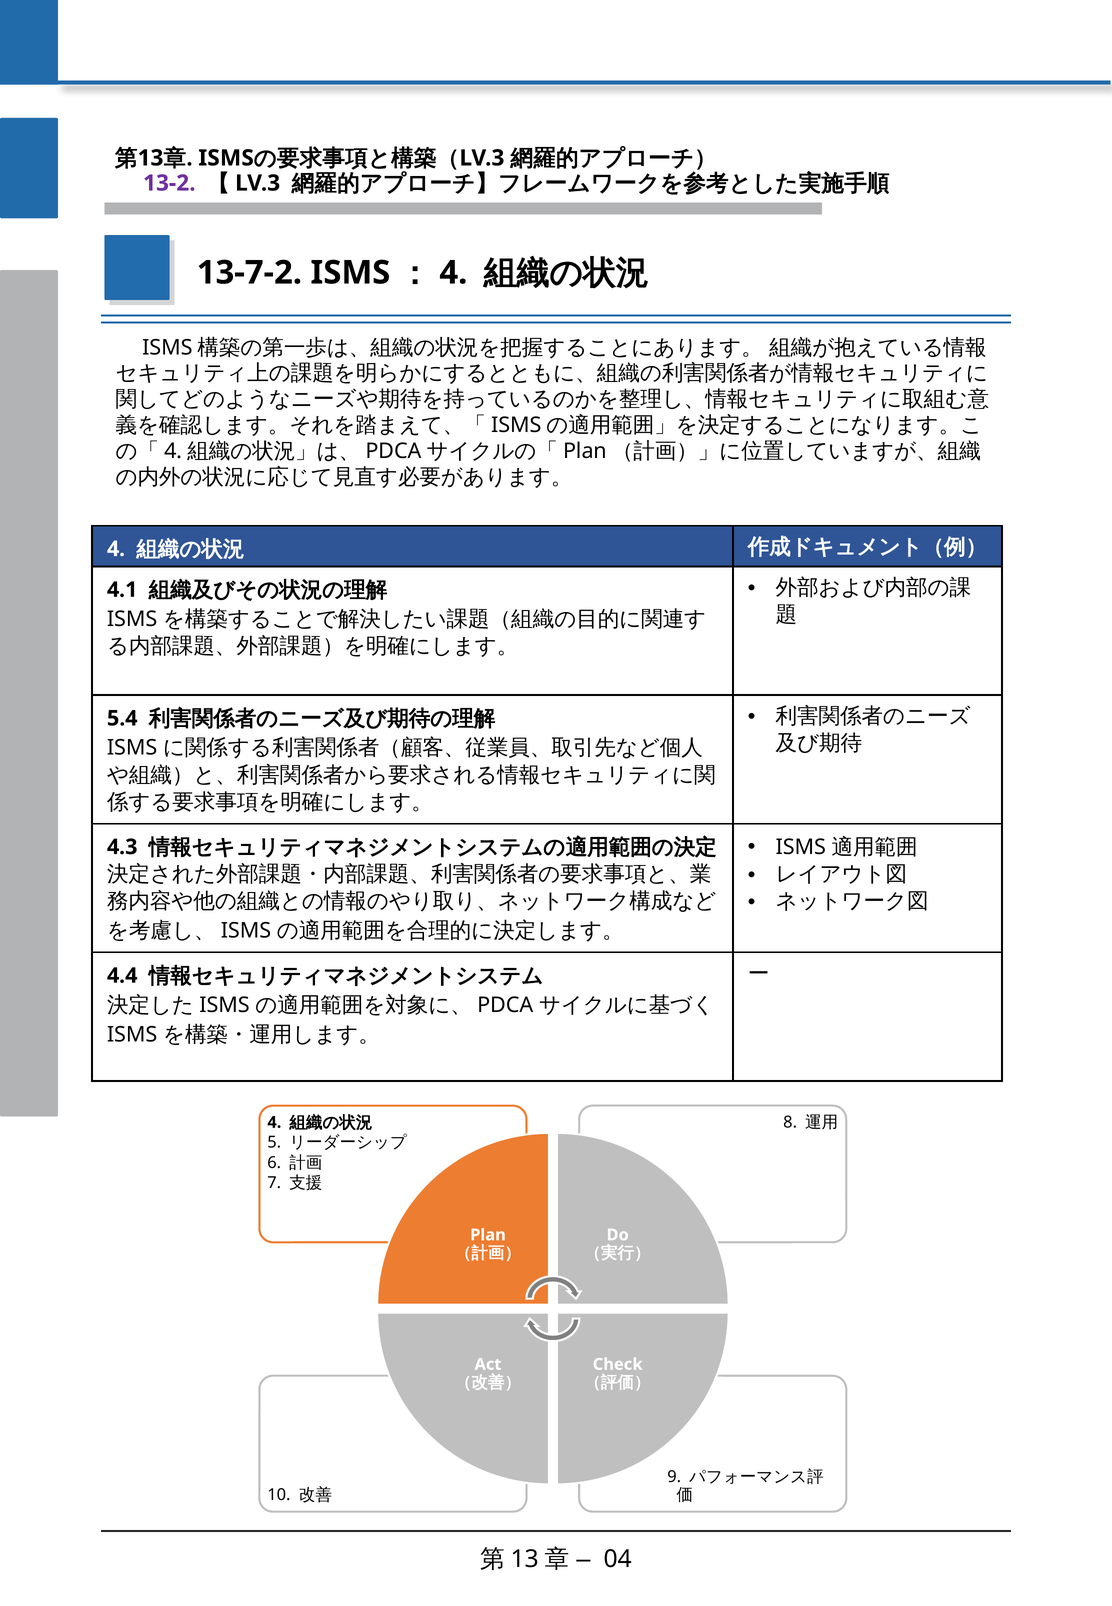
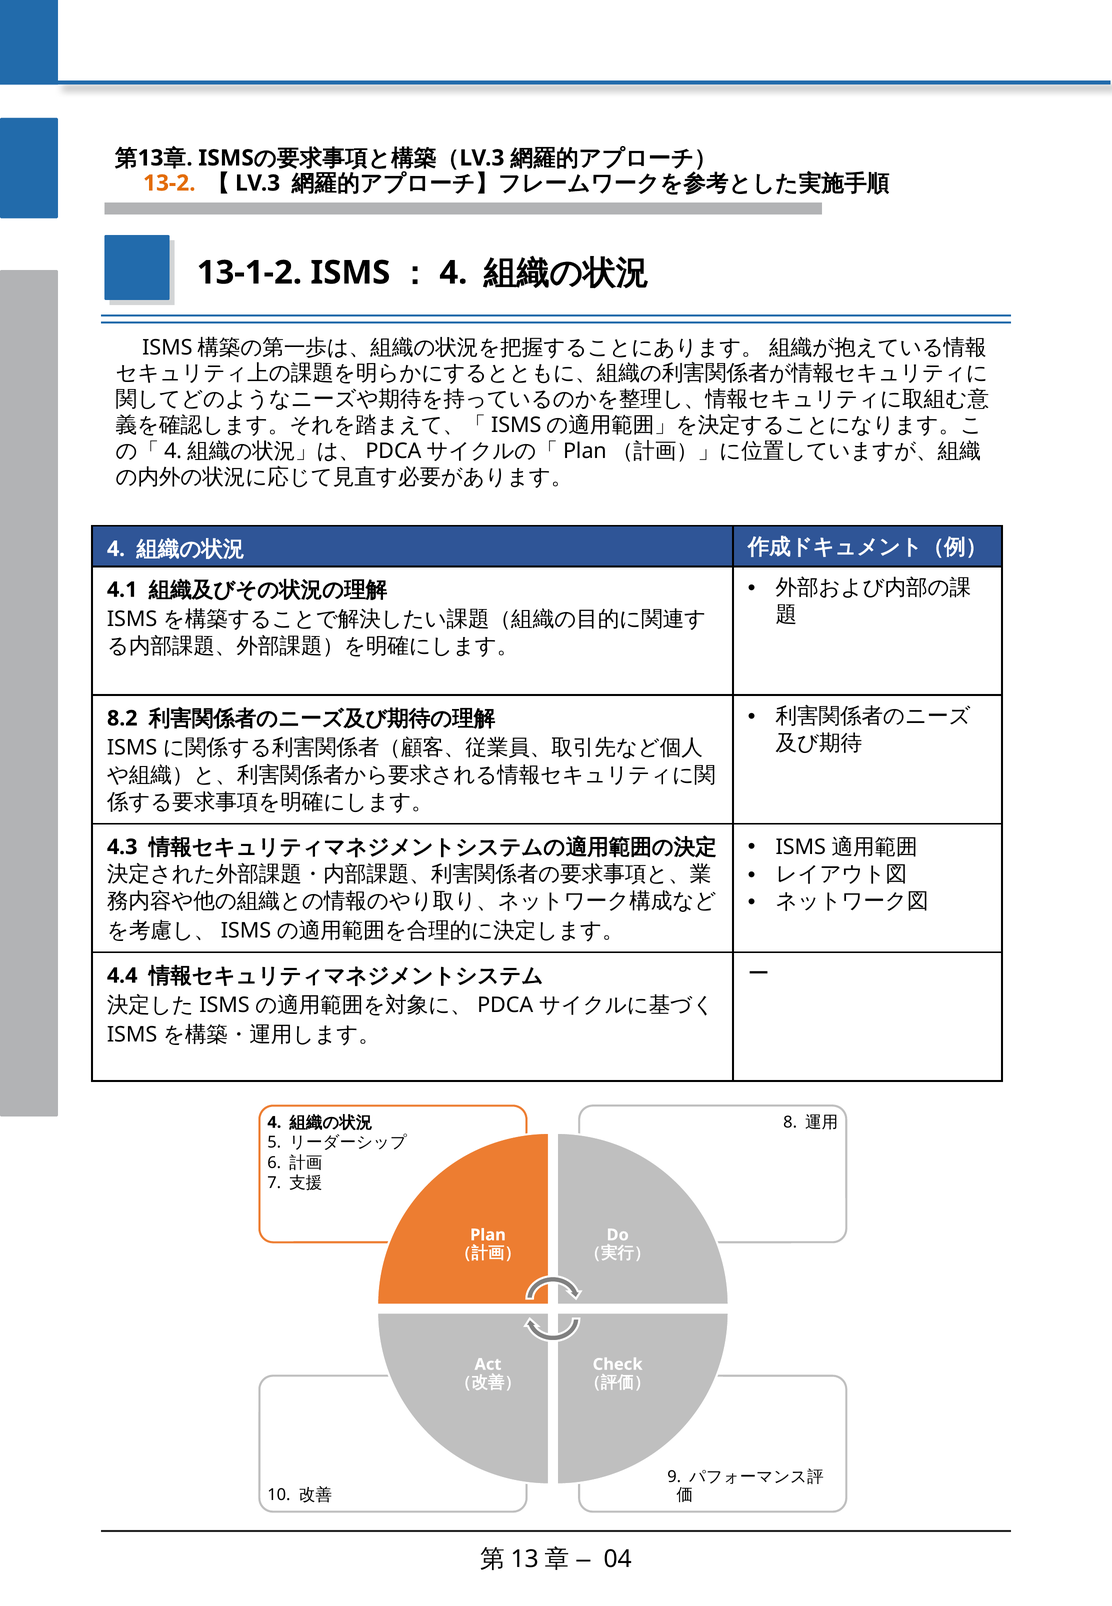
13-2 colour: purple -> orange
13-7-2: 13-7-2 -> 13-1-2
5.4: 5.4 -> 8.2
